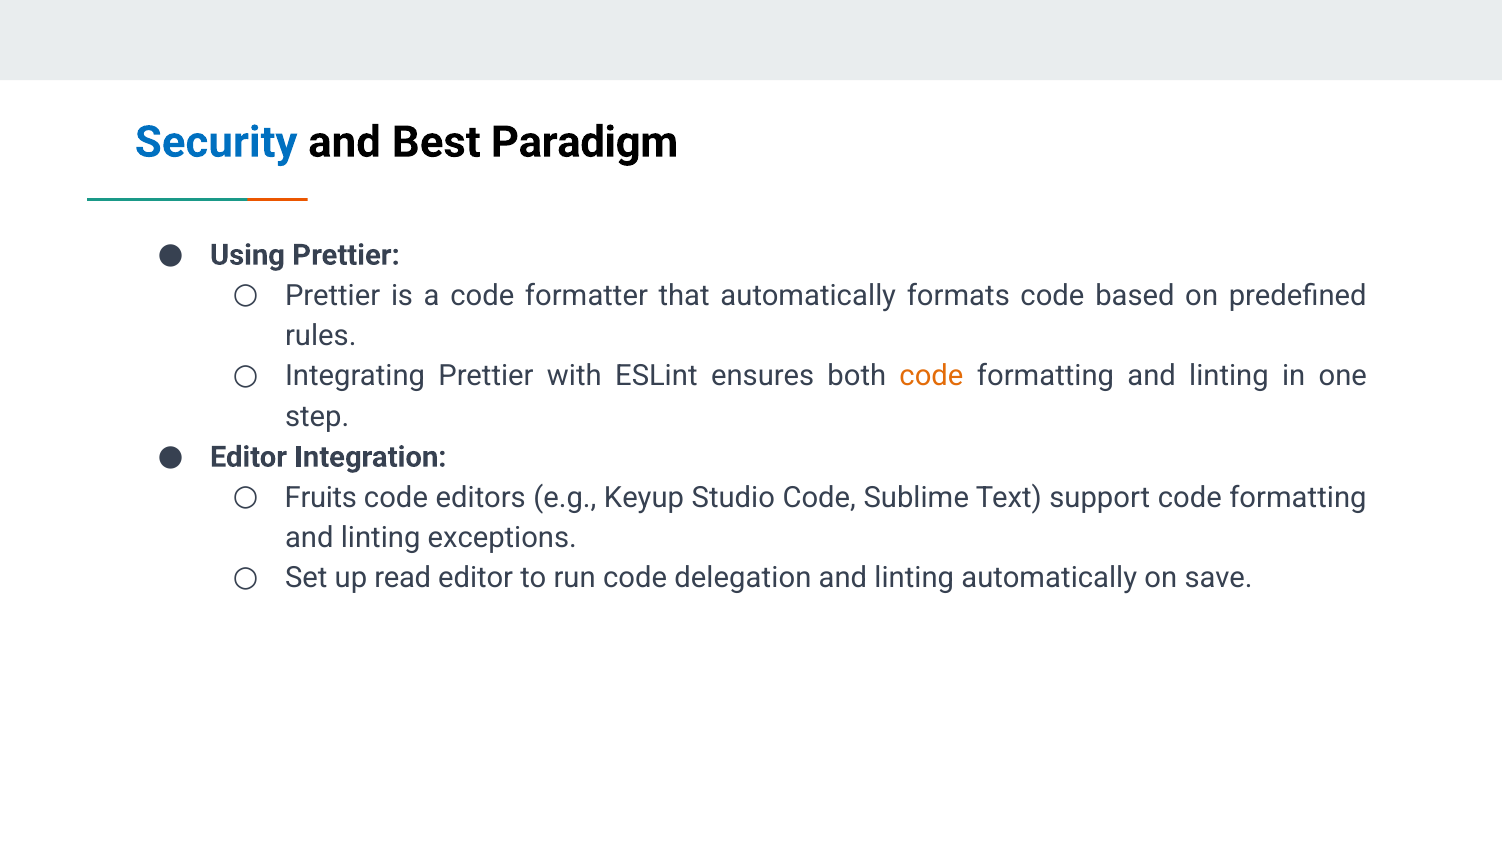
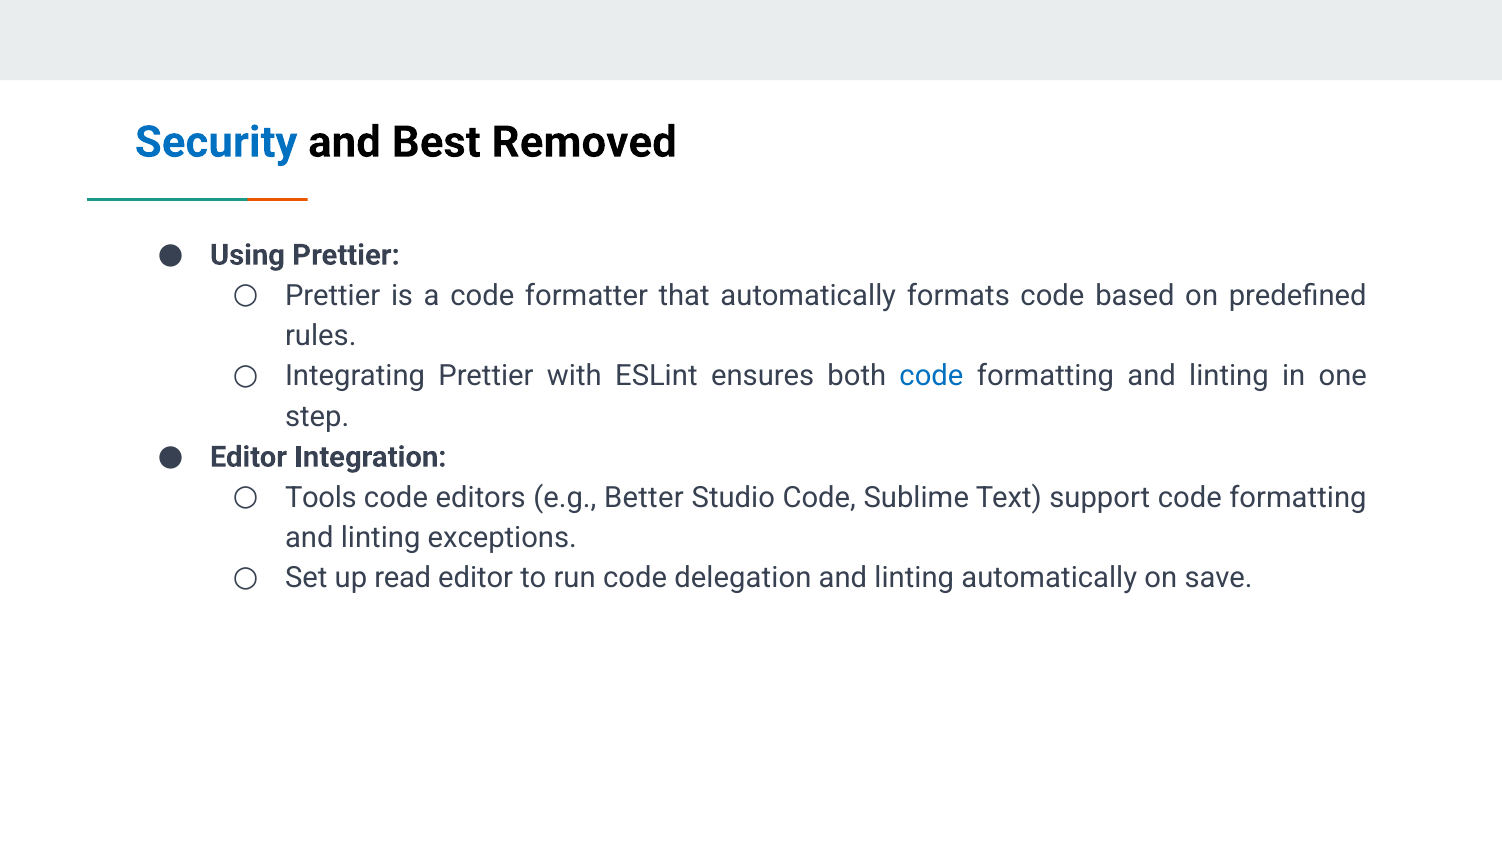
Paradigm: Paradigm -> Removed
code at (931, 376) colour: orange -> blue
Fruits: Fruits -> Tools
Keyup: Keyup -> Better
